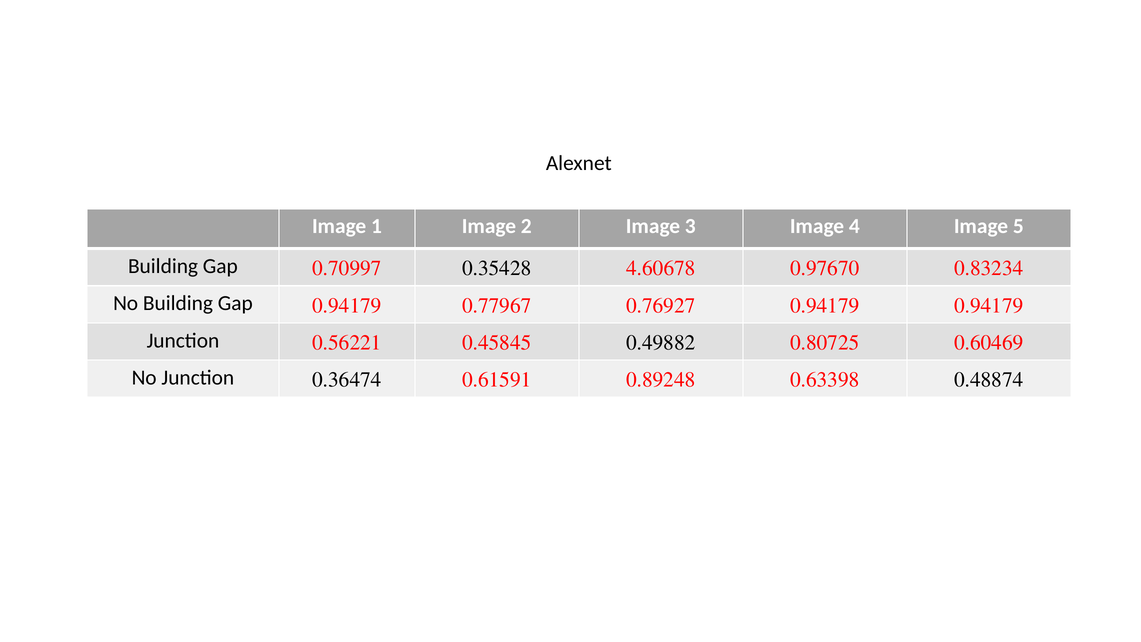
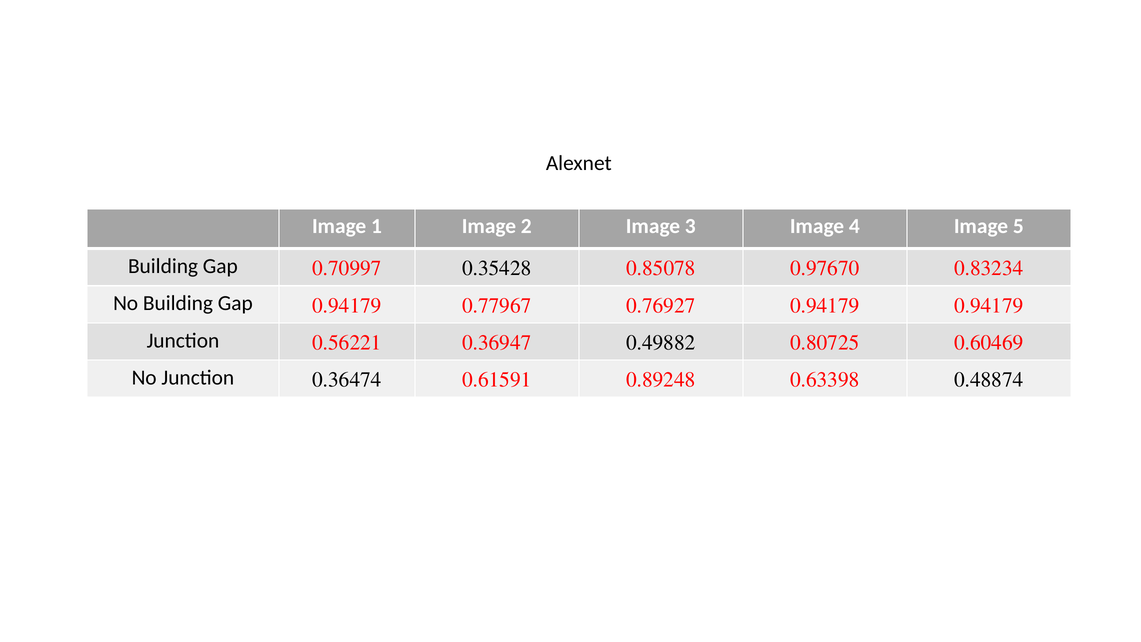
4.60678: 4.60678 -> 0.85078
0.45845: 0.45845 -> 0.36947
